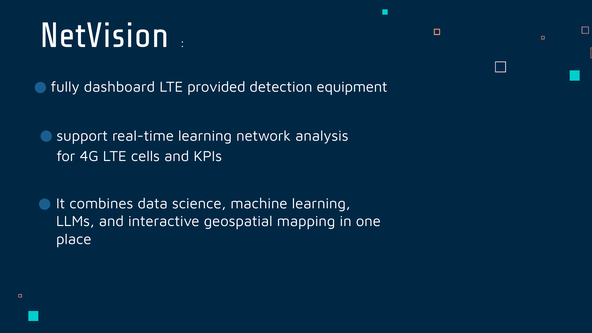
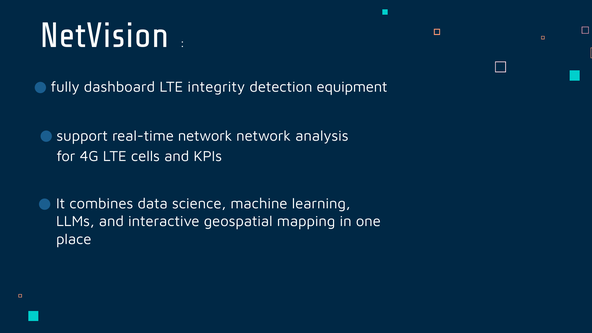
provided: provided -> integrity
real-time learning: learning -> network
